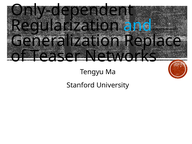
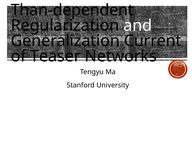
Only-dependent: Only-dependent -> Than-dependent
and colour: light blue -> white
Replace: Replace -> Current
